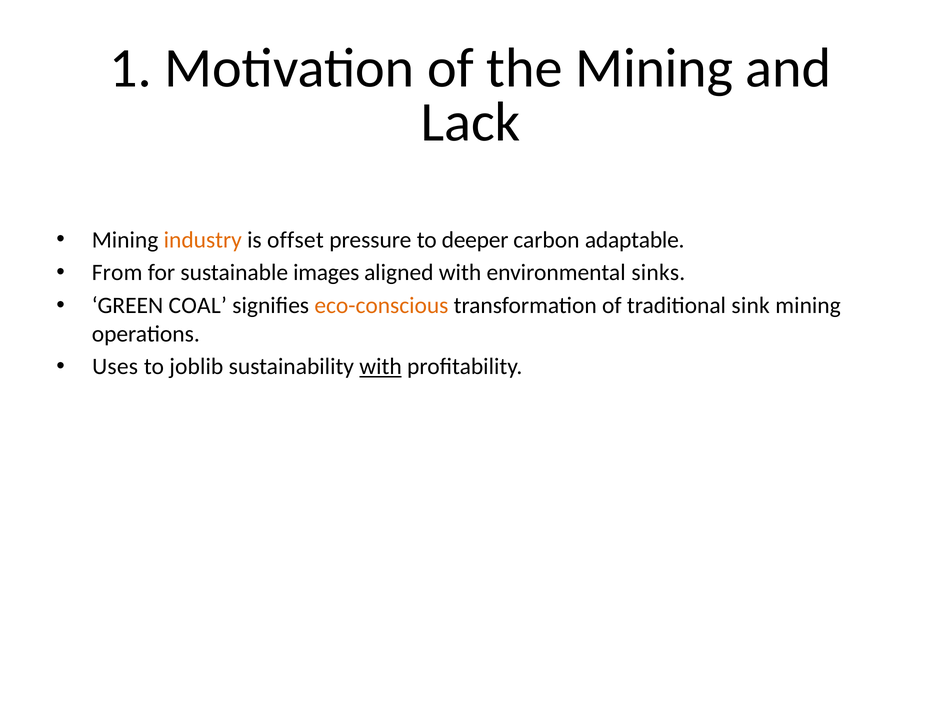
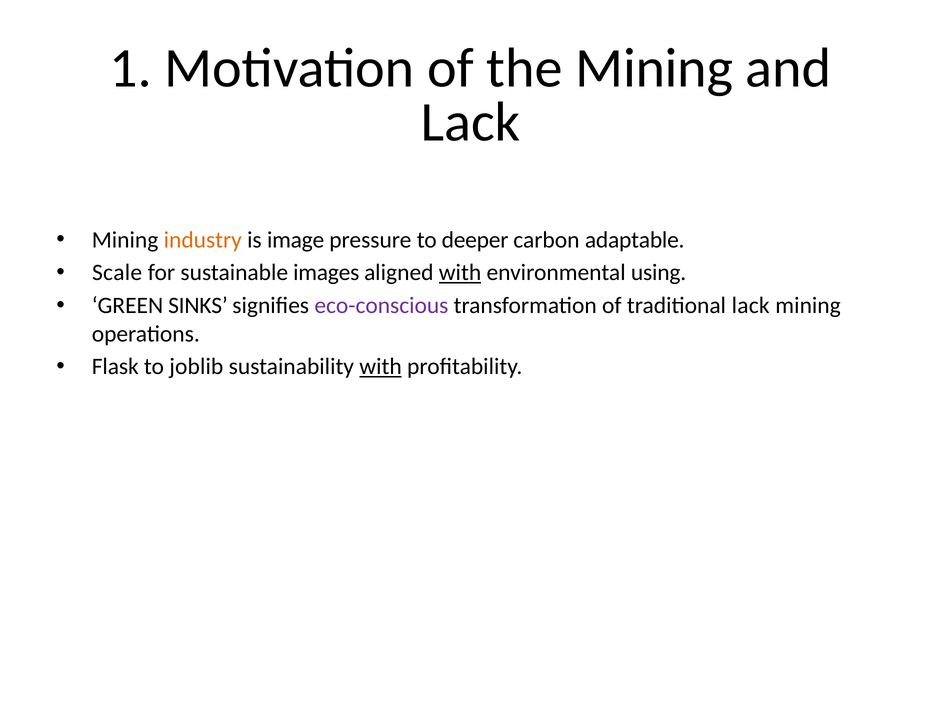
offset: offset -> image
From: From -> Scale
with at (460, 273) underline: none -> present
sinks: sinks -> using
COAL: COAL -> SINKS
eco-conscious colour: orange -> purple
traditional sink: sink -> lack
Uses: Uses -> Flask
